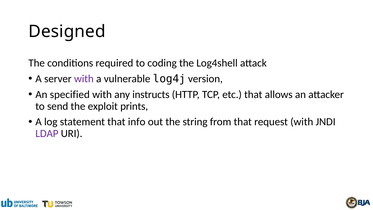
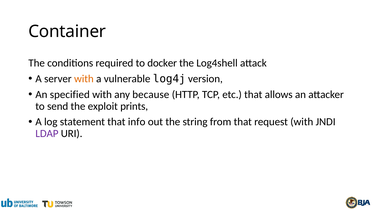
Designed: Designed -> Container
coding: coding -> docker
with at (84, 79) colour: purple -> orange
instructs: instructs -> because
